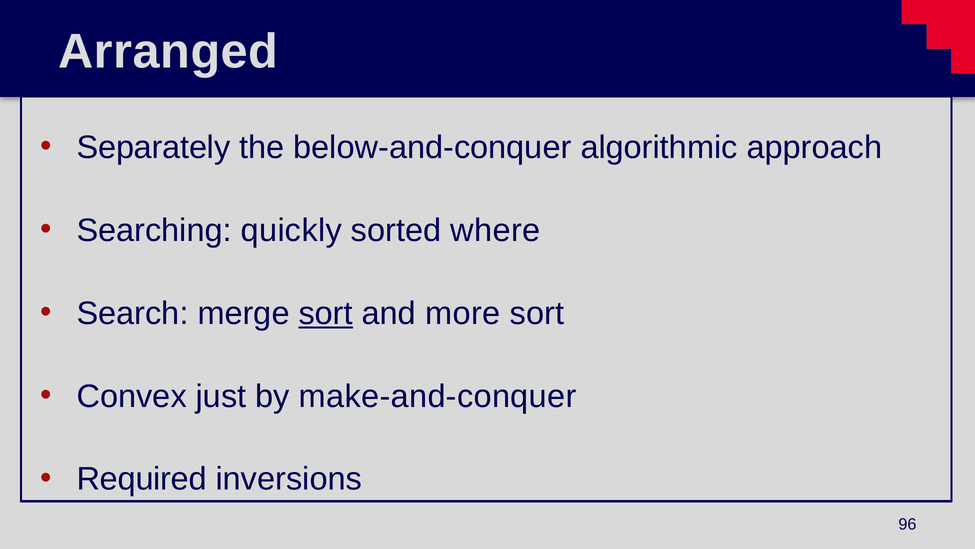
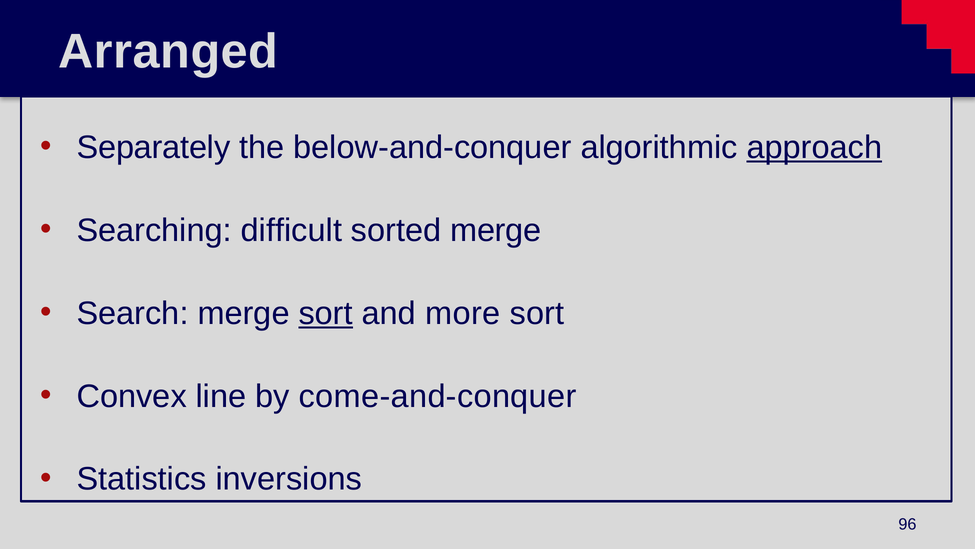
approach underline: none -> present
quickly: quickly -> difficult
sorted where: where -> merge
just: just -> line
make-and-conquer: make-and-conquer -> come-and-conquer
Required: Required -> Statistics
